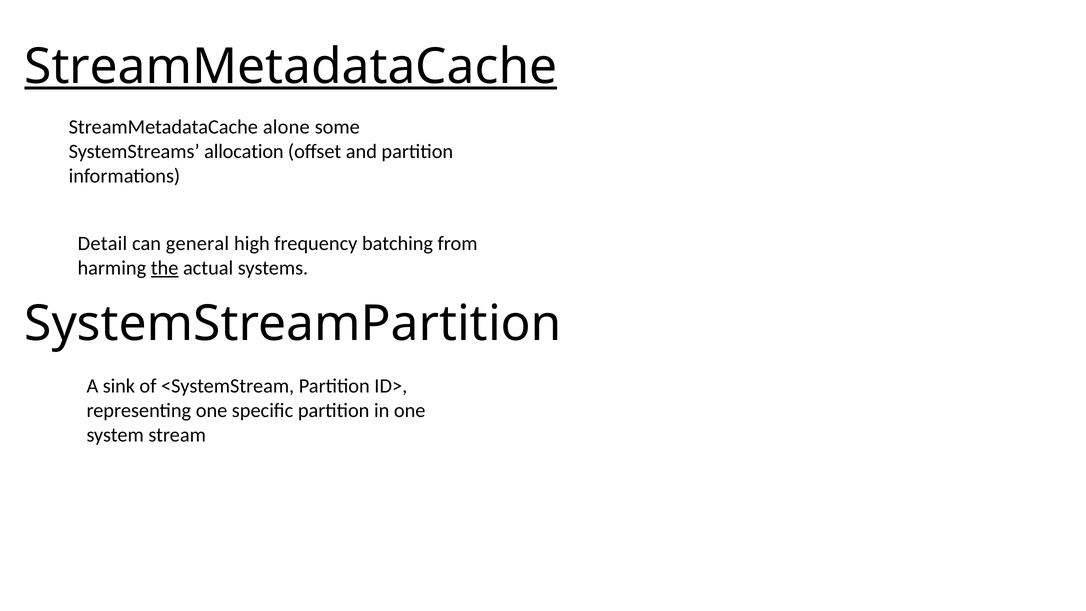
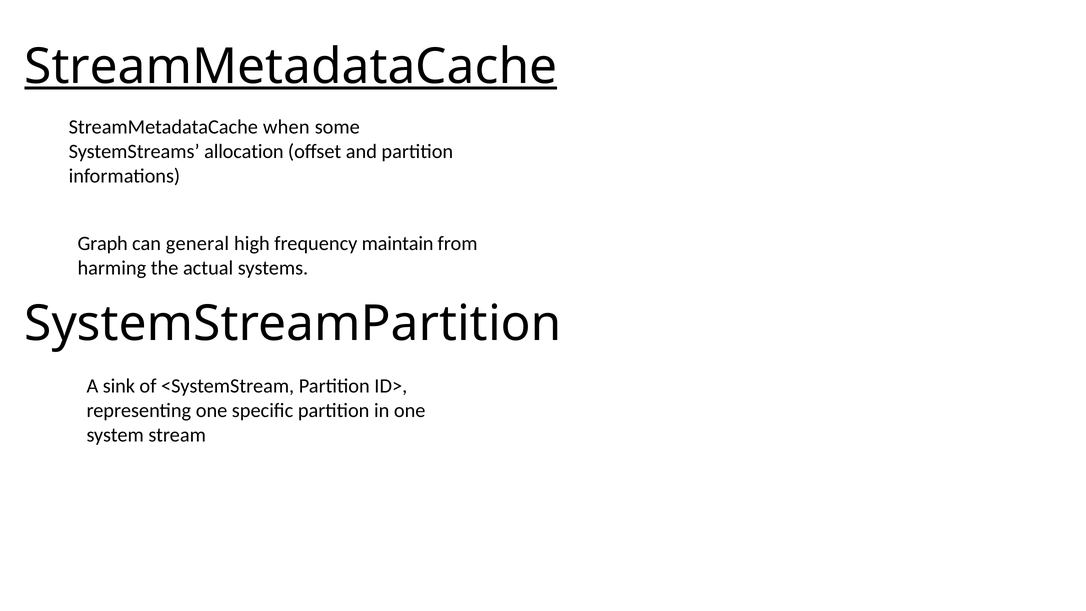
alone: alone -> when
Detail: Detail -> Graph
batching: batching -> maintain
the underline: present -> none
